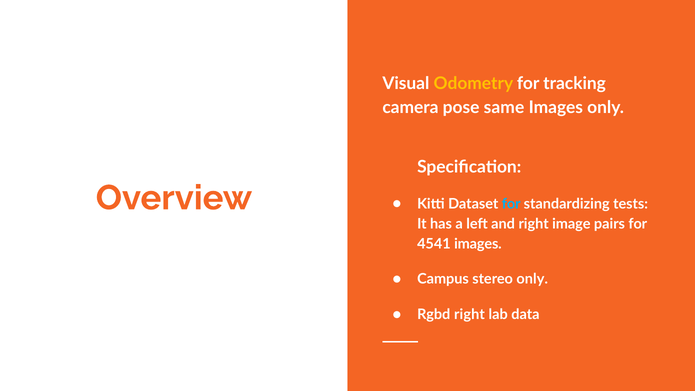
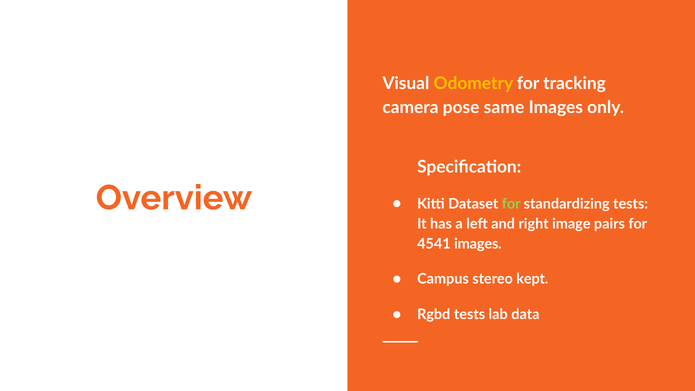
for at (511, 204) colour: light blue -> light green
stereo only: only -> kept
Rgbd right: right -> tests
